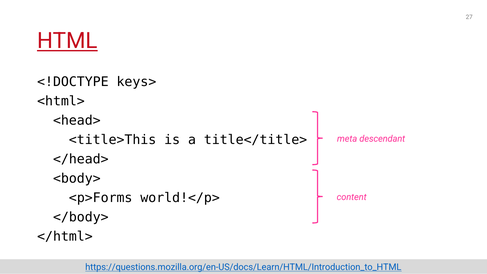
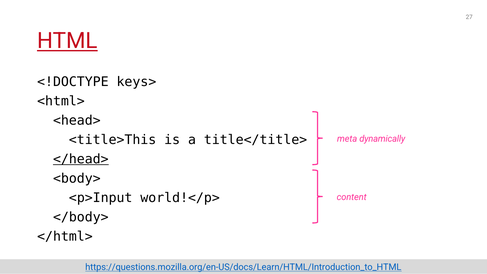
descendant: descendant -> dynamically
</head> underline: none -> present
<p>Forms: <p>Forms -> <p>Input
